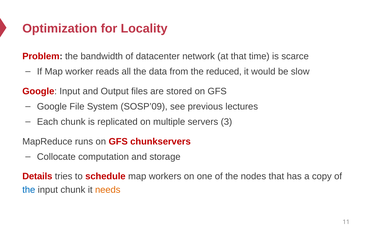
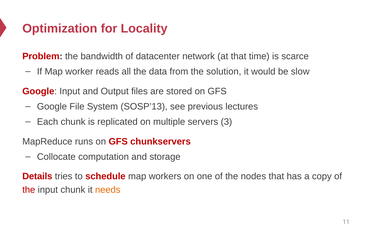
reduced: reduced -> solution
SOSP’09: SOSP’09 -> SOSP’13
the at (29, 189) colour: blue -> red
